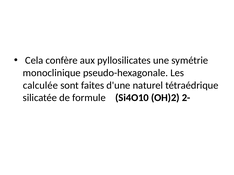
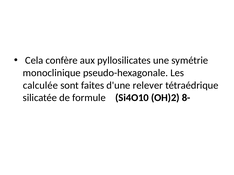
naturel: naturel -> relever
2-: 2- -> 8-
